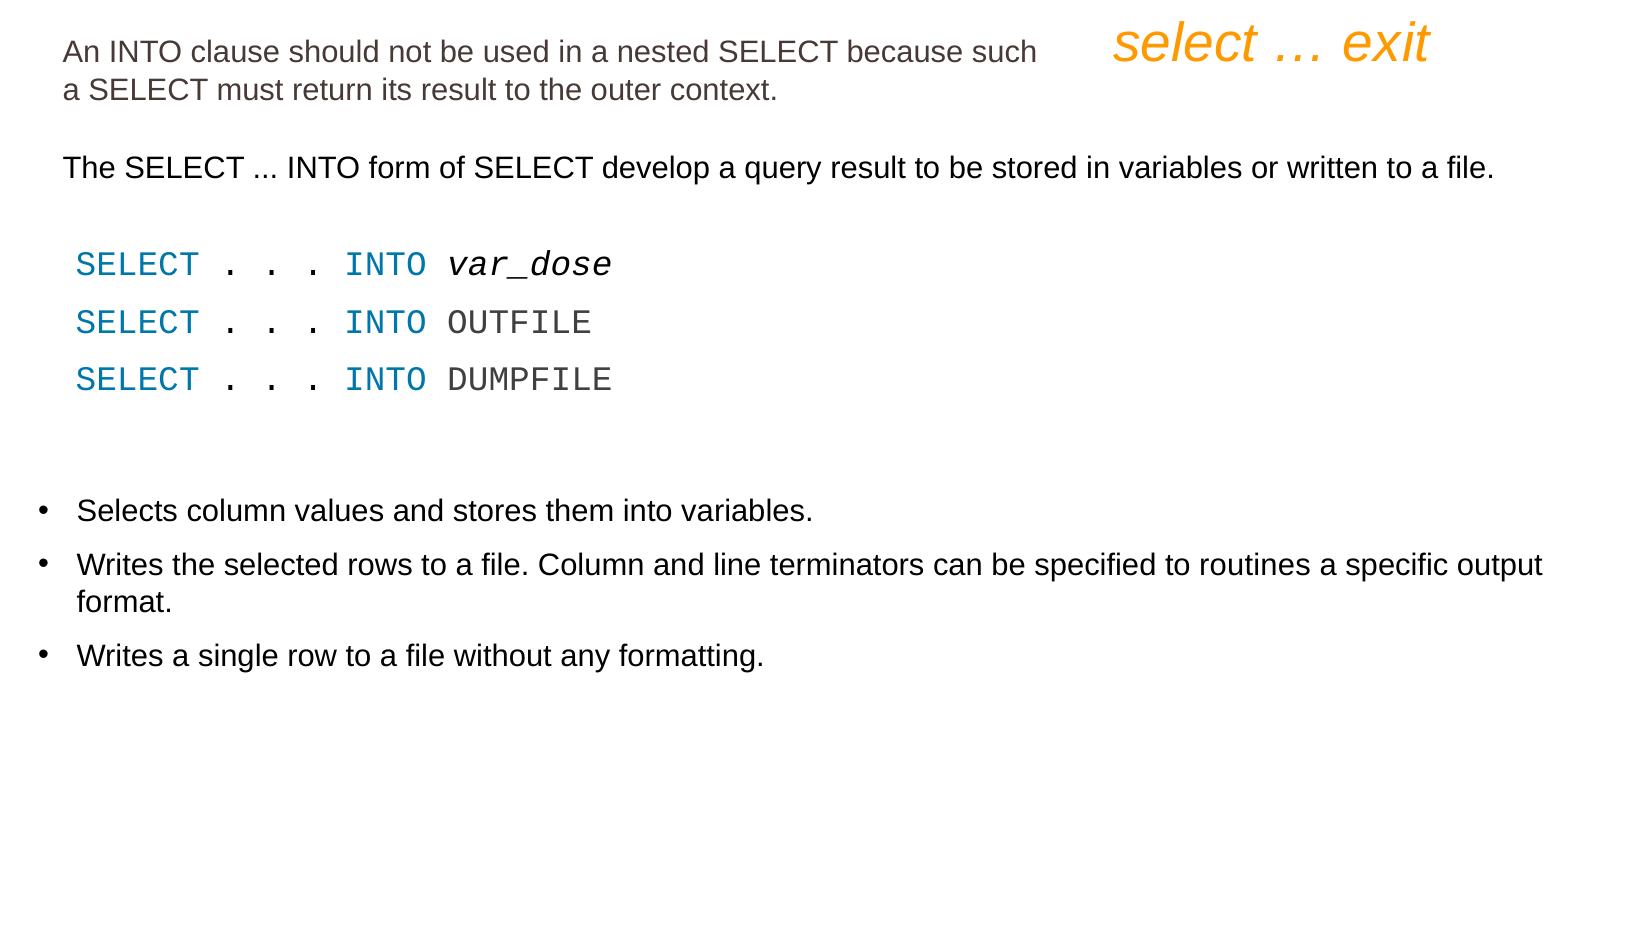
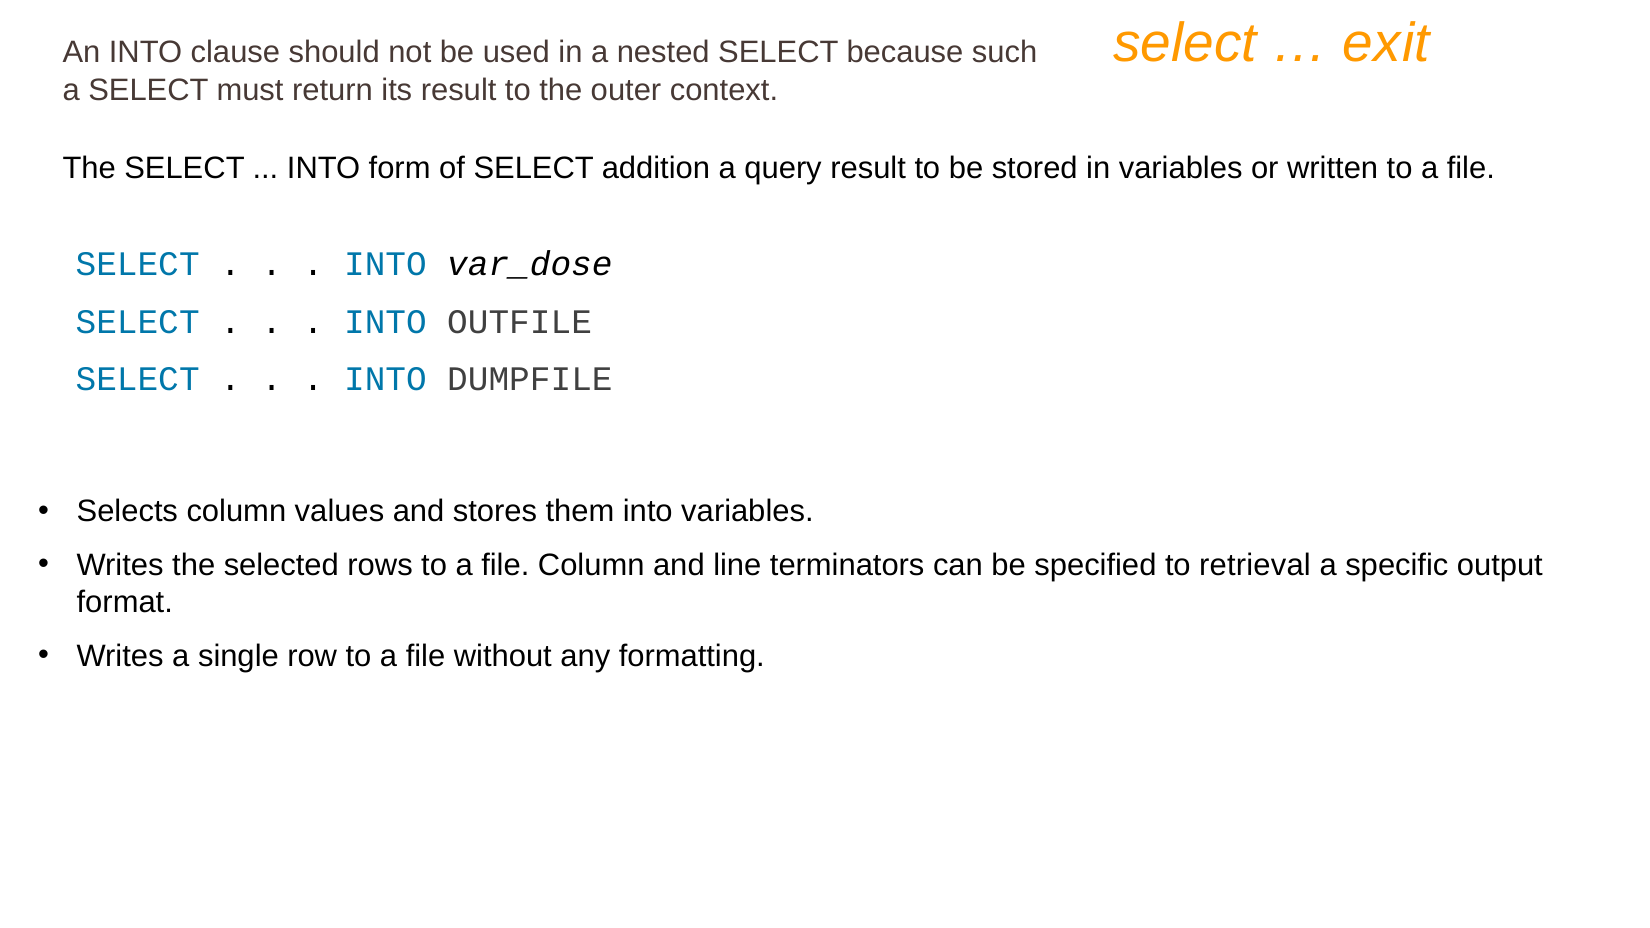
develop: develop -> addition
routines: routines -> retrieval
